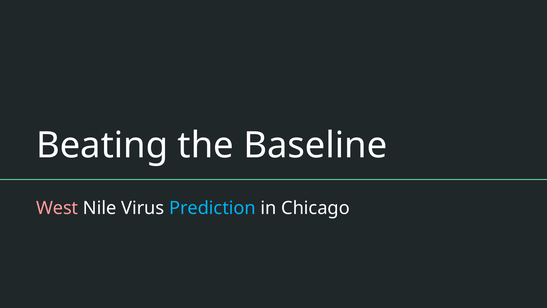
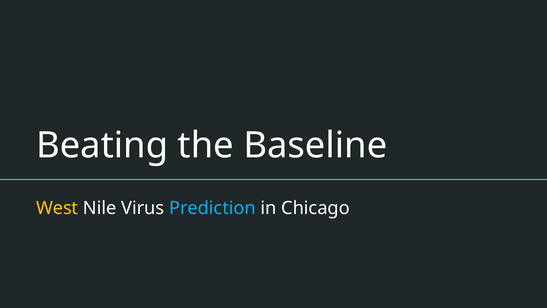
West colour: pink -> yellow
